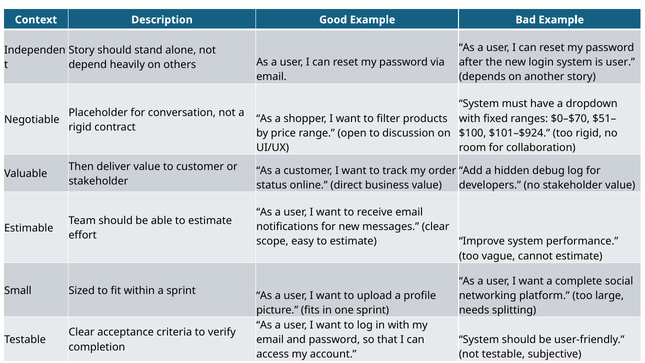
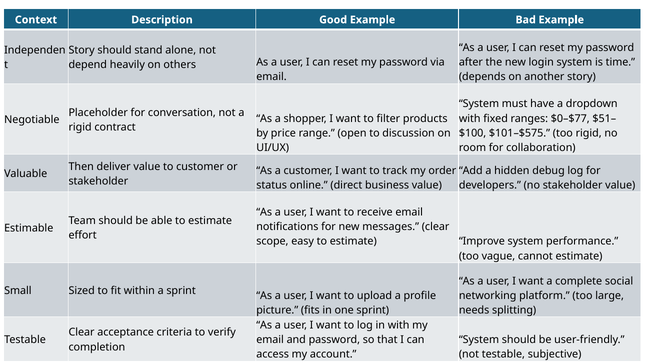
is user: user -> time
$0–$70: $0–$70 -> $0–$77
$101–$924: $101–$924 -> $101–$575
